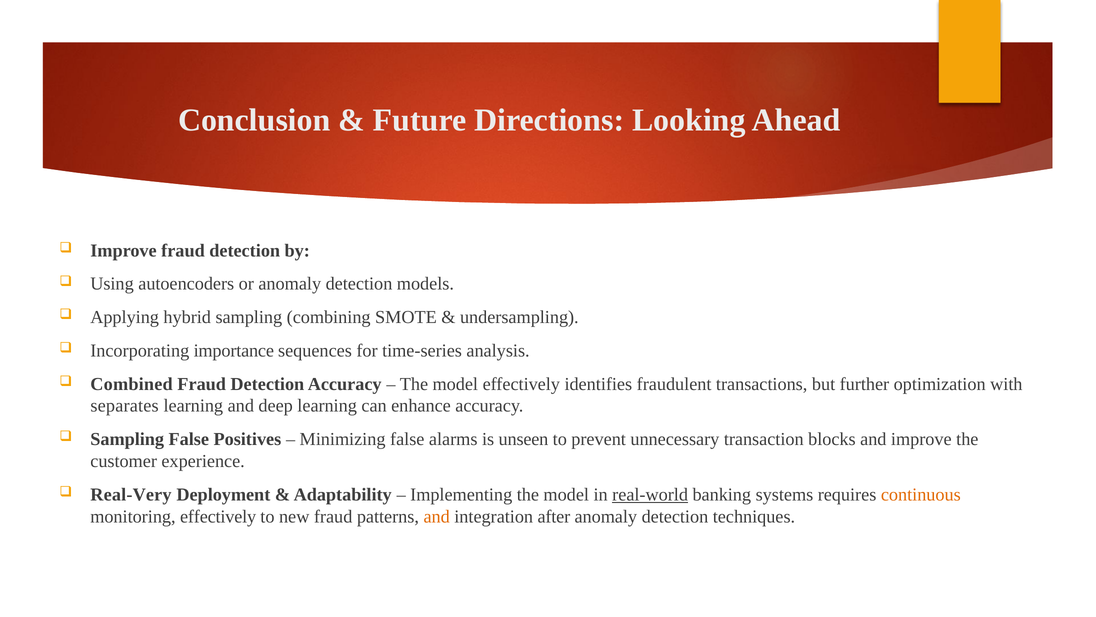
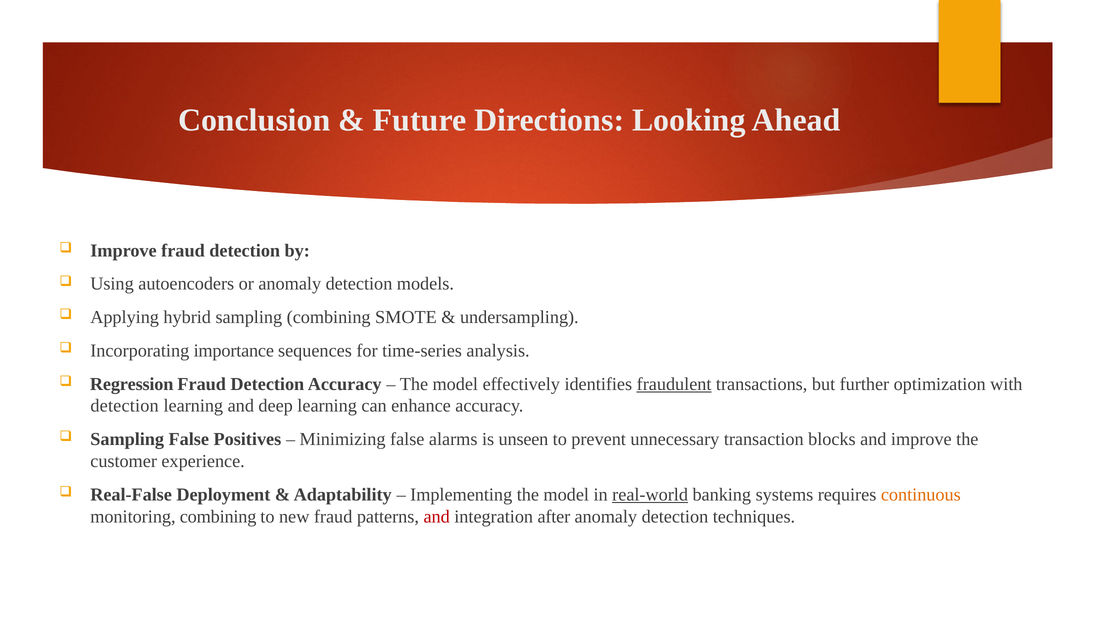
Combined: Combined -> Regression
fraudulent underline: none -> present
separates at (125, 406): separates -> detection
Real-Very: Real-Very -> Real-False
monitoring effectively: effectively -> combining
and at (437, 516) colour: orange -> red
